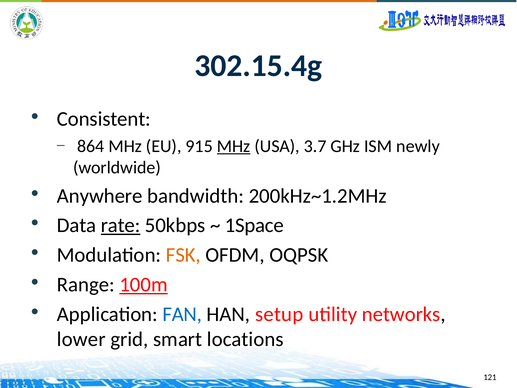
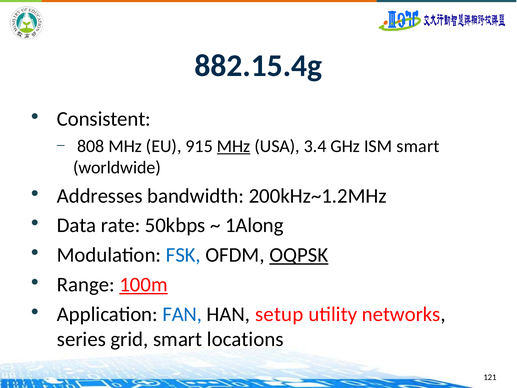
302.15.4g: 302.15.4g -> 882.15.4g
864: 864 -> 808
3.7: 3.7 -> 3.4
ISM newly: newly -> smart
Anywhere: Anywhere -> Addresses
rate underline: present -> none
1Space: 1Space -> 1Along
FSK colour: orange -> blue
OQPSK underline: none -> present
lower: lower -> series
